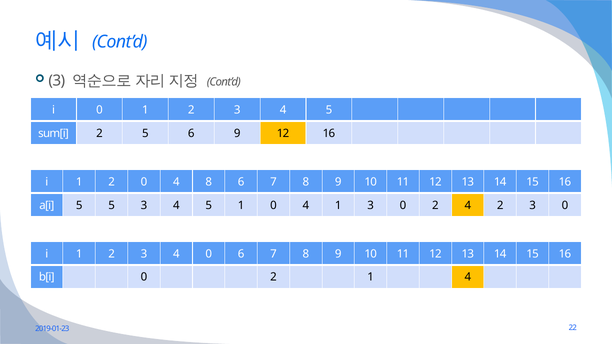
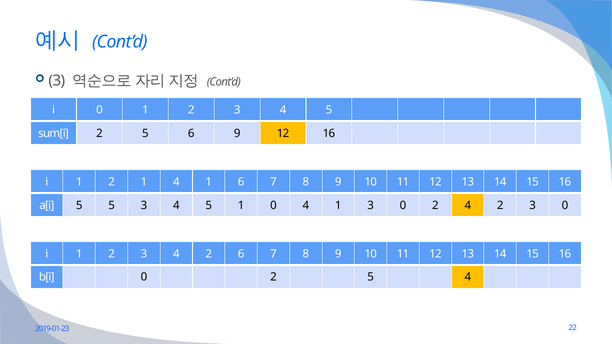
2 0: 0 -> 1
8 at (209, 182): 8 -> 1
3 4 0: 0 -> 2
0 2 1: 1 -> 5
